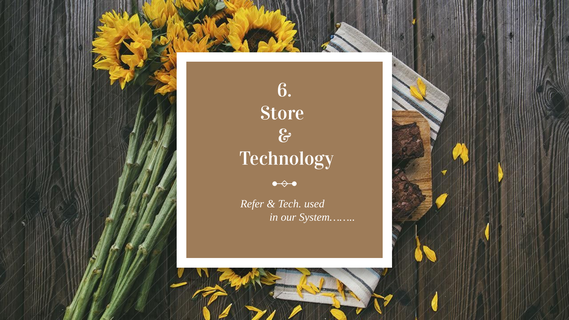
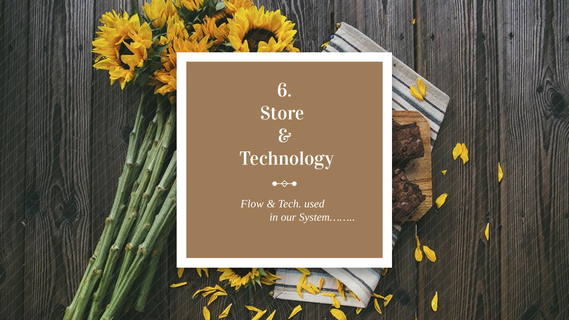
Refer: Refer -> Flow
